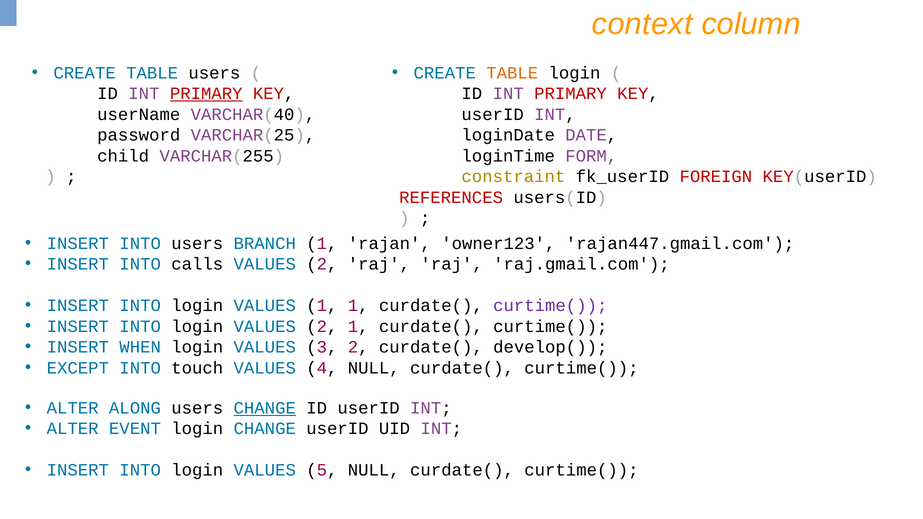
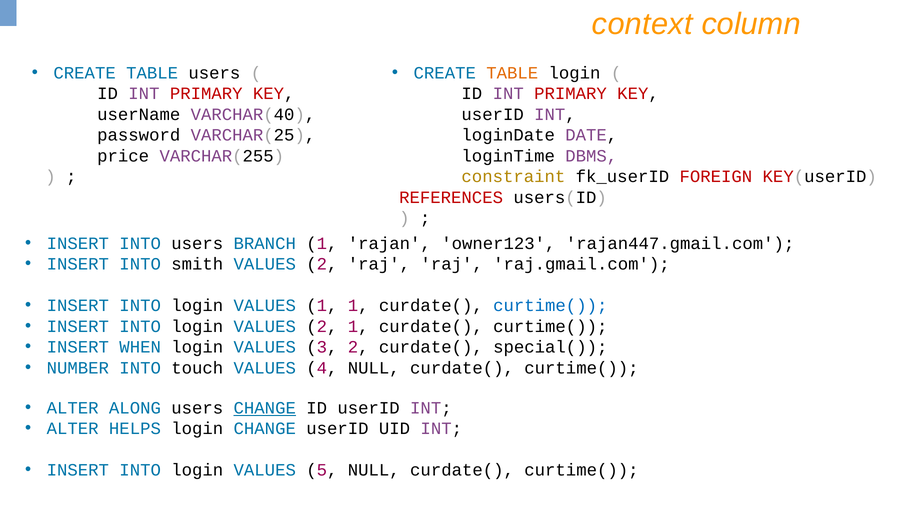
PRIMARY at (206, 94) underline: present -> none
child: child -> price
FORM: FORM -> DBMS
calls: calls -> smith
curtime( at (550, 306) colour: purple -> blue
develop(: develop( -> special(
EXCEPT: EXCEPT -> NUMBER
EVENT: EVENT -> HELPS
